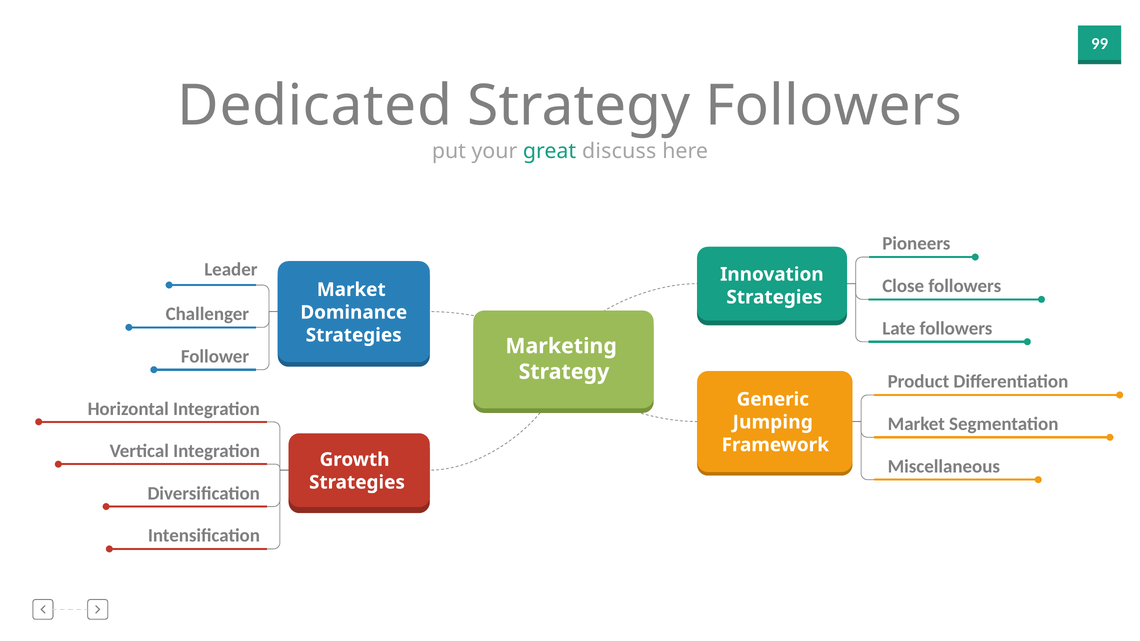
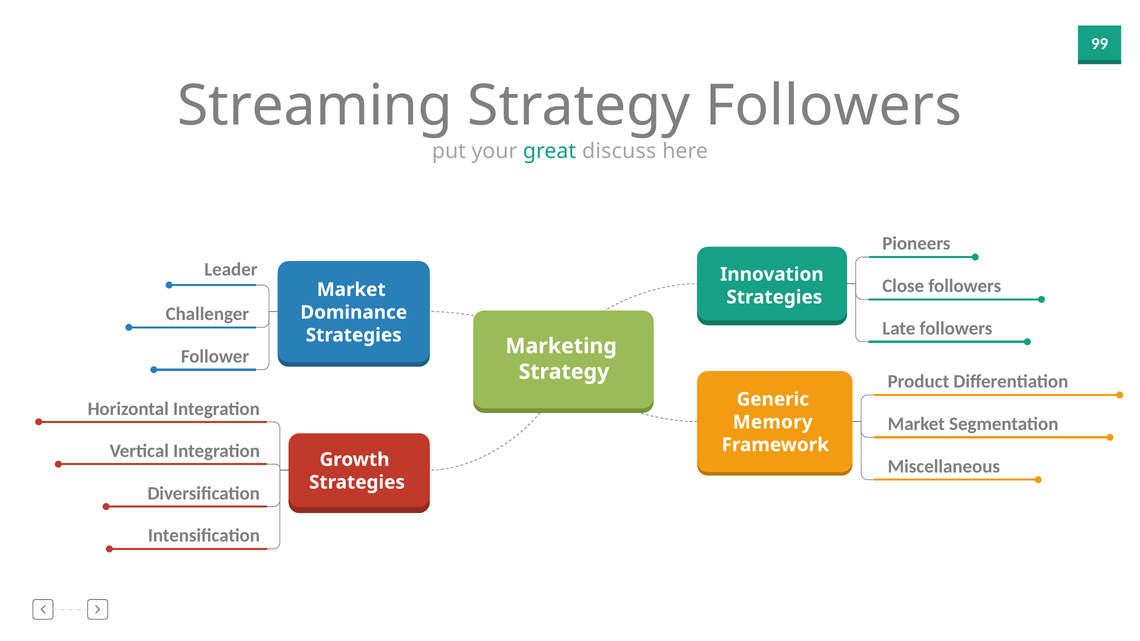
Dedicated: Dedicated -> Streaming
Jumping: Jumping -> Memory
